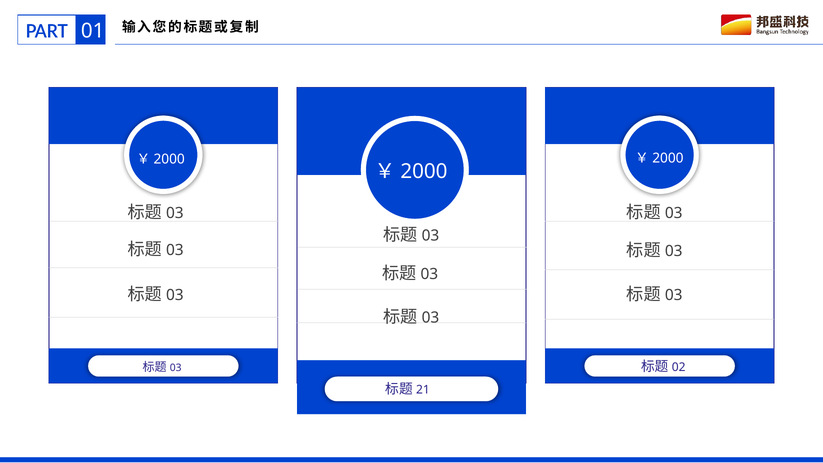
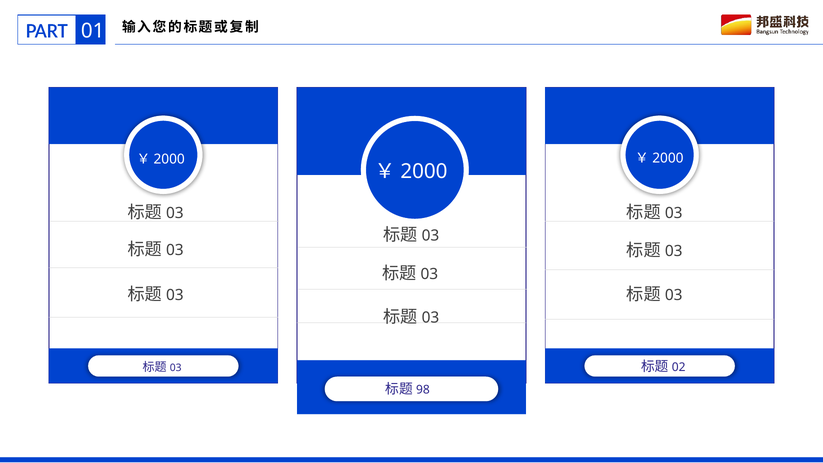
21: 21 -> 98
